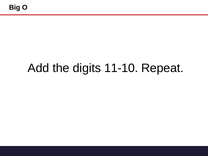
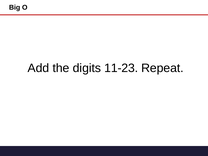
11-10: 11-10 -> 11-23
